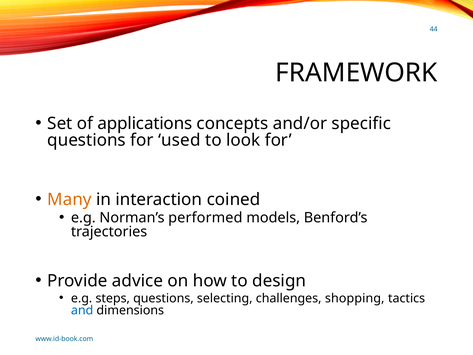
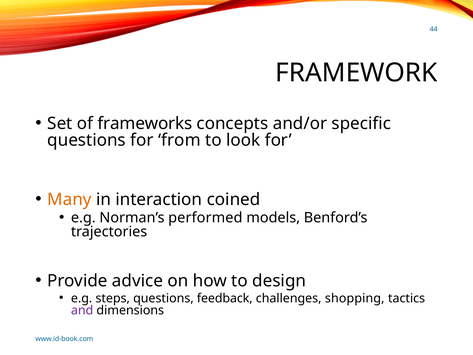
applications: applications -> frameworks
used: used -> from
selecting: selecting -> feedback
and colour: blue -> purple
